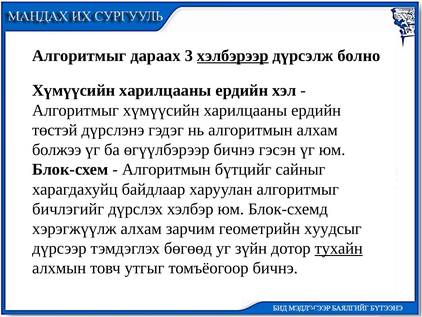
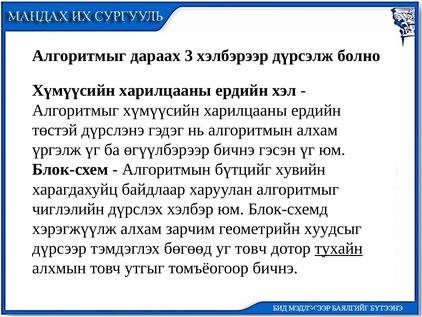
хэлбэрээр underline: present -> none
болжээ: болжээ -> үргэлж
сайныг: сайныг -> хувийн
бичлэгийг: бичлэгийг -> чиглэлийн
уг зүйн: зүйн -> товч
